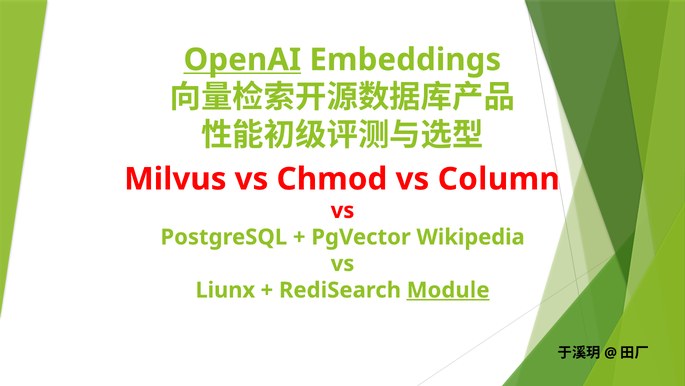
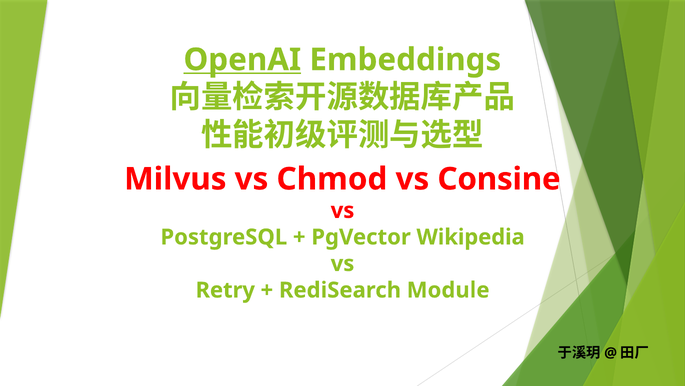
Column: Column -> Consine
Liunx: Liunx -> Retry
Module underline: present -> none
